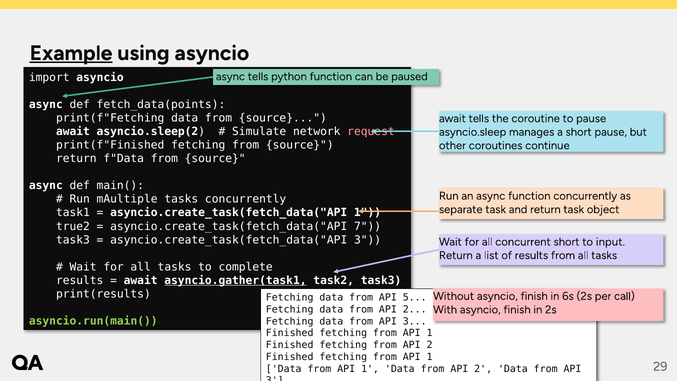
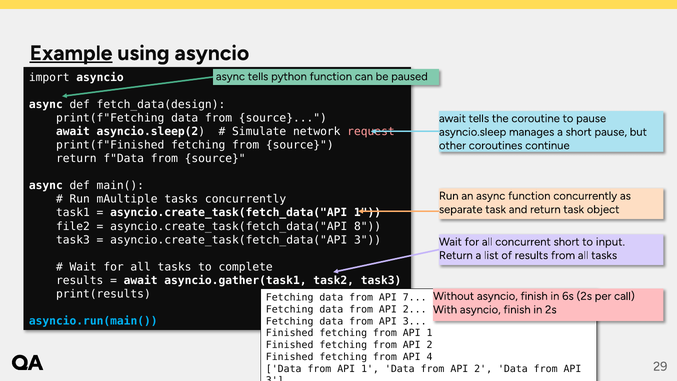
fetch_data(points: fetch_data(points -> fetch_data(design
true2: true2 -> file2
7: 7 -> 8
asyncio.gather(task1 underline: present -> none
5: 5 -> 7
asyncio.run(main( colour: light green -> light blue
1 at (430, 357): 1 -> 4
